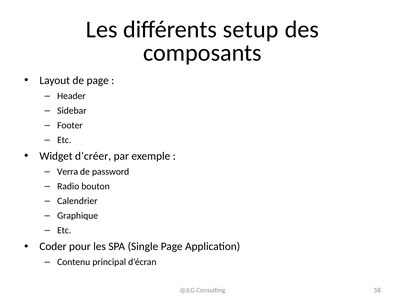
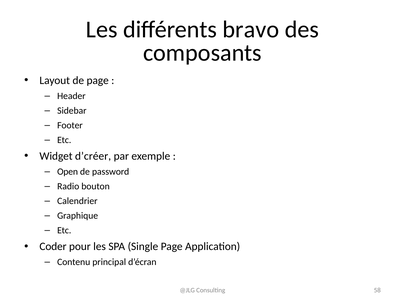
setup: setup -> bravo
Verra: Verra -> Open
